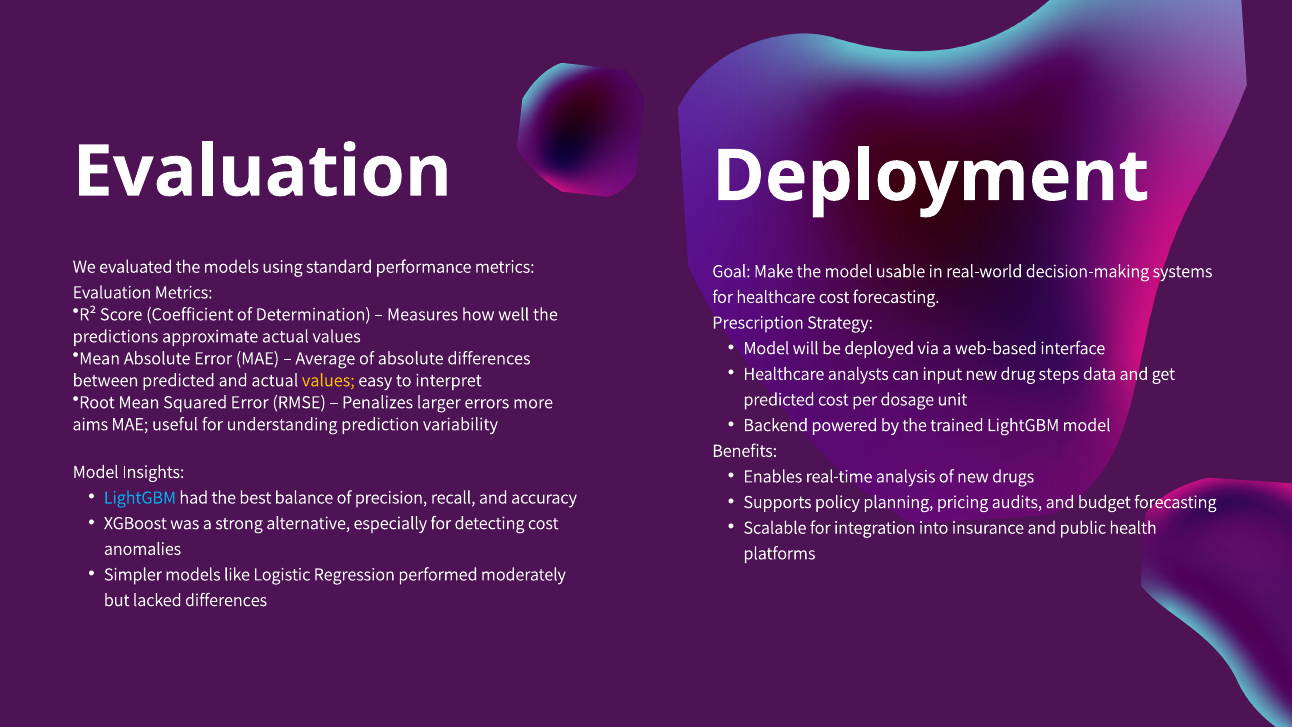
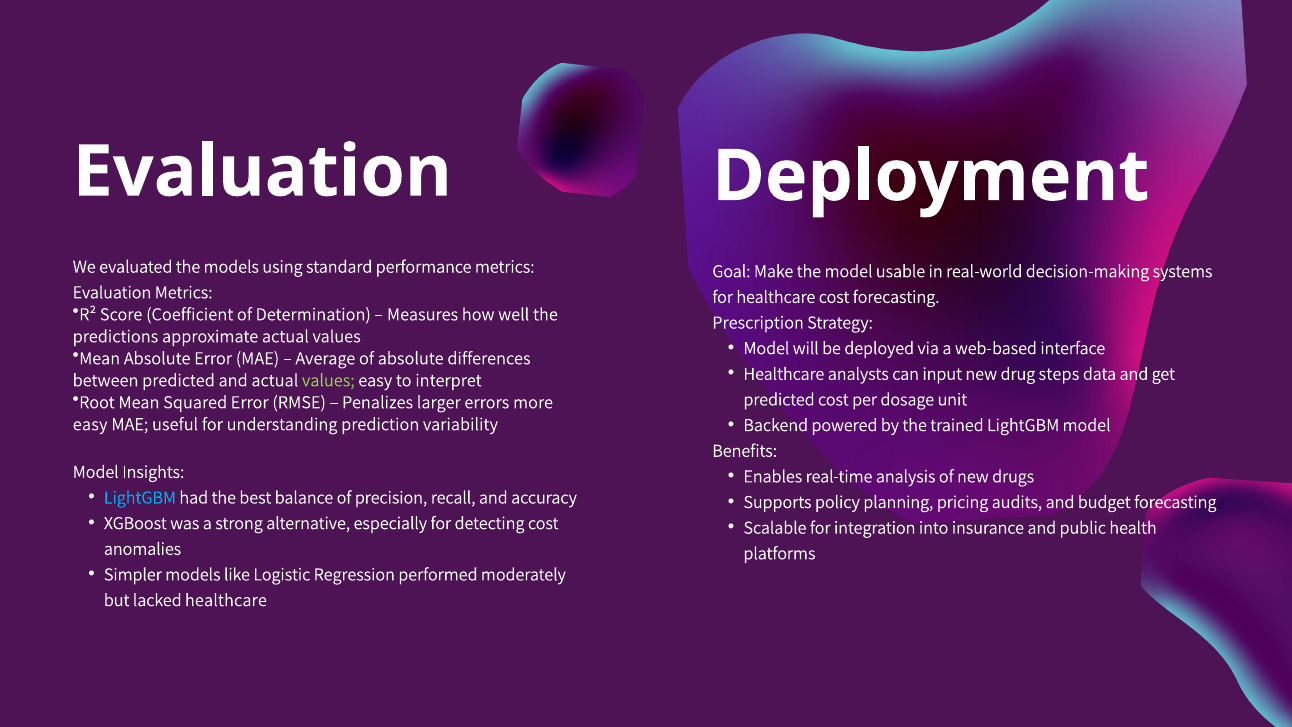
values at (328, 380) colour: yellow -> light green
aims at (90, 424): aims -> easy
lacked differences: differences -> healthcare
